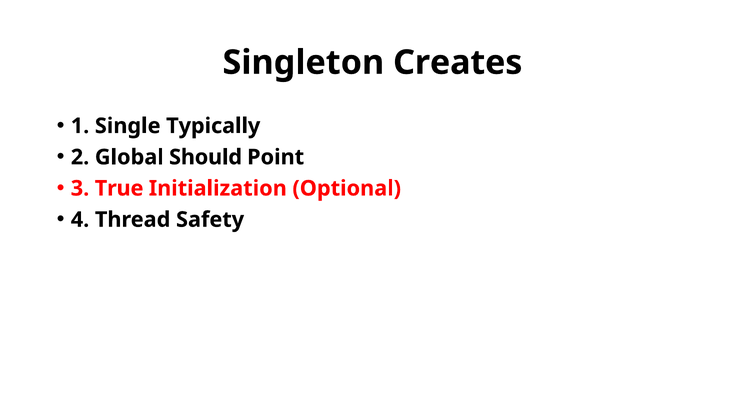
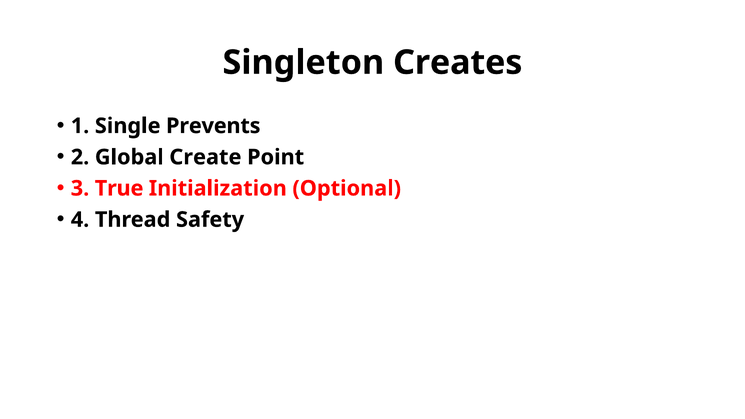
Typically: Typically -> Prevents
Should: Should -> Create
